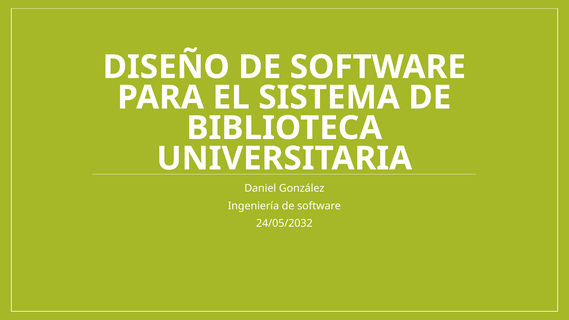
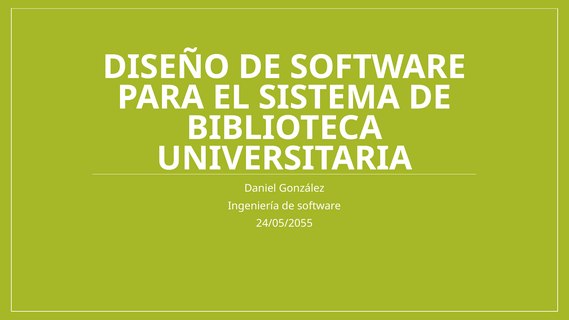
24/05/2032: 24/05/2032 -> 24/05/2055
